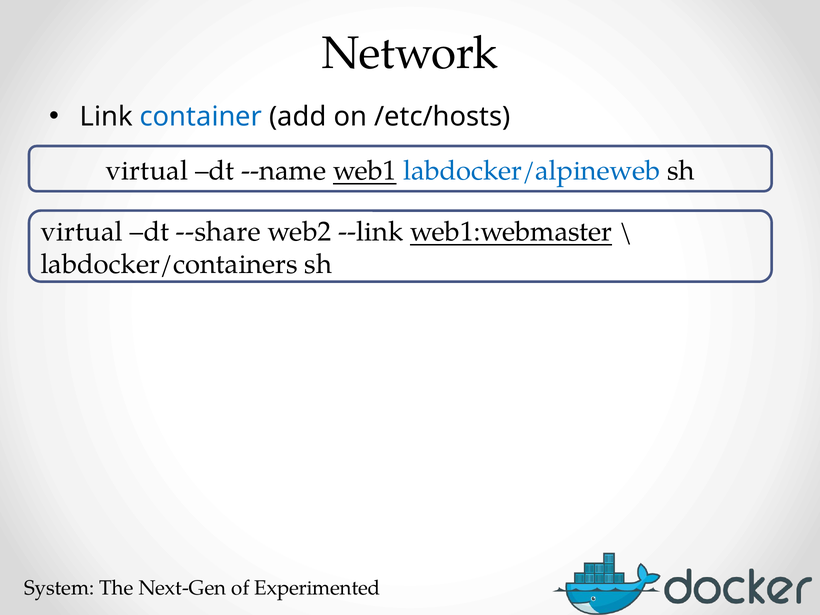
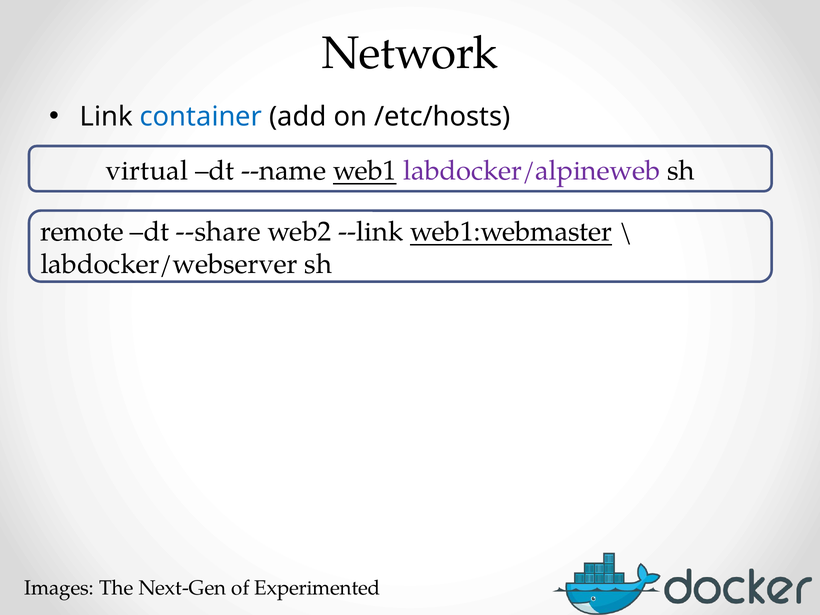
labdocker/alpineweb colour: blue -> purple
virtual at (82, 232): virtual -> remote
labdocker/containers: labdocker/containers -> labdocker/webserver
System: System -> Images
